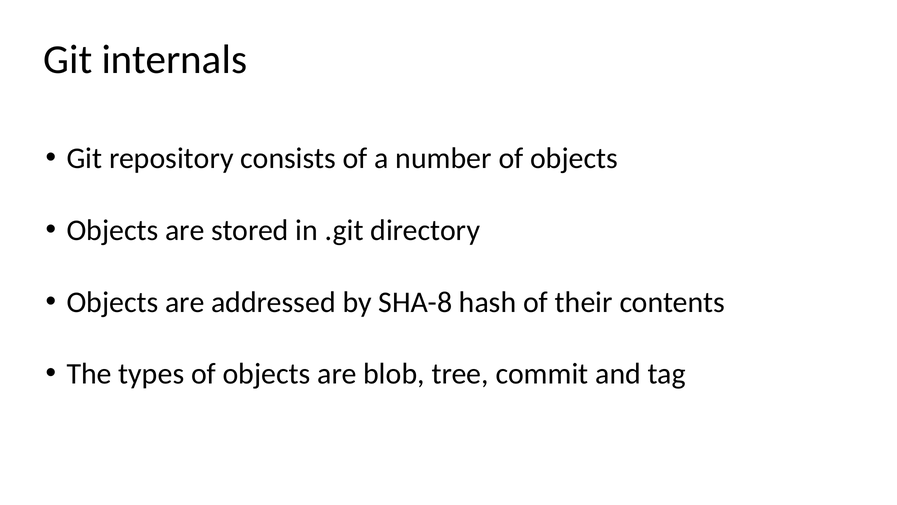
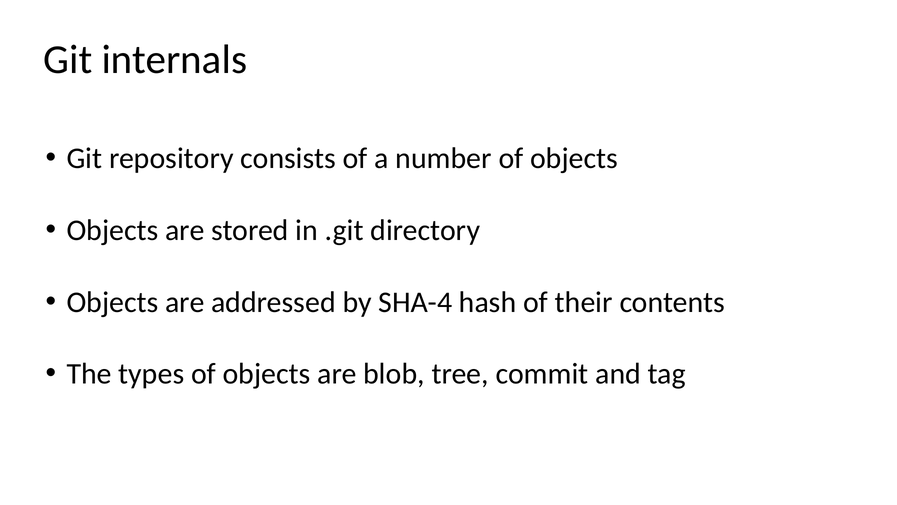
SHA-8: SHA-8 -> SHA-4
